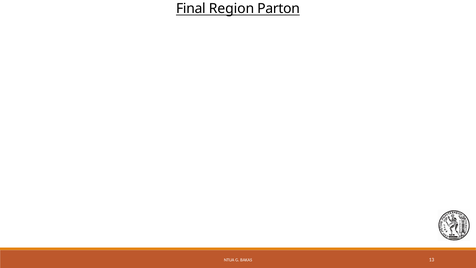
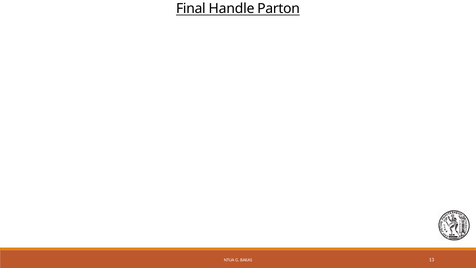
Region: Region -> Handle
